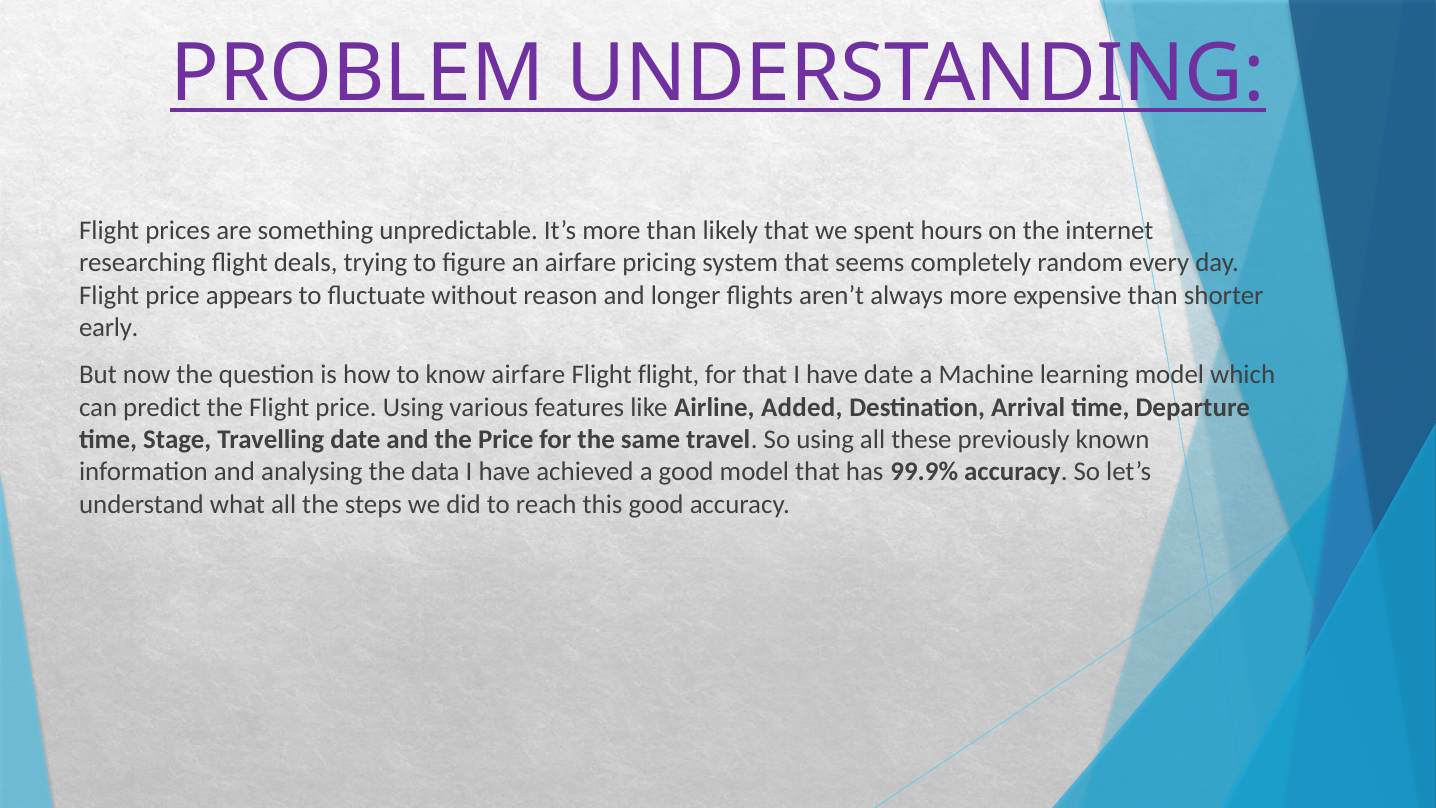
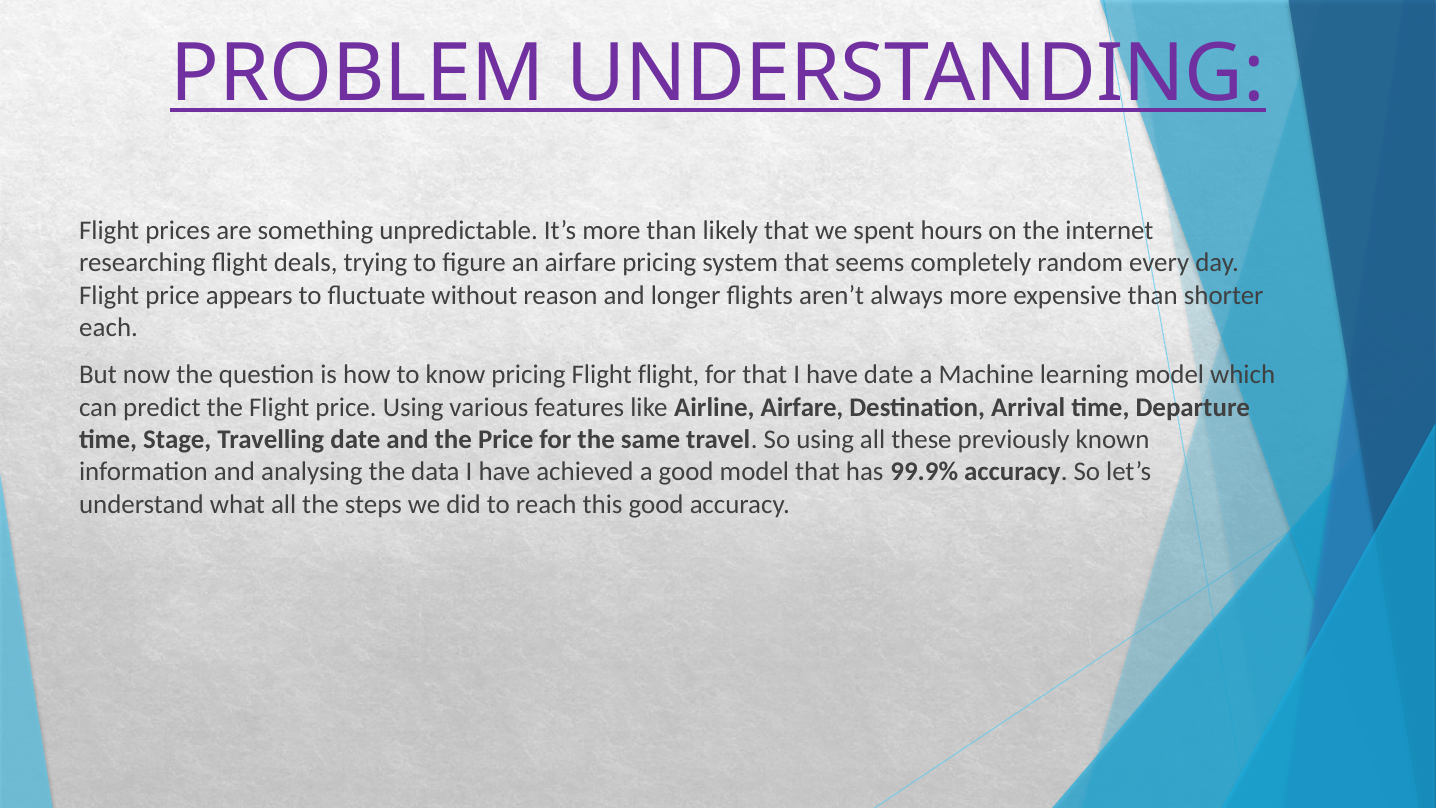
early: early -> each
know airfare: airfare -> pricing
Airline Added: Added -> Airfare
